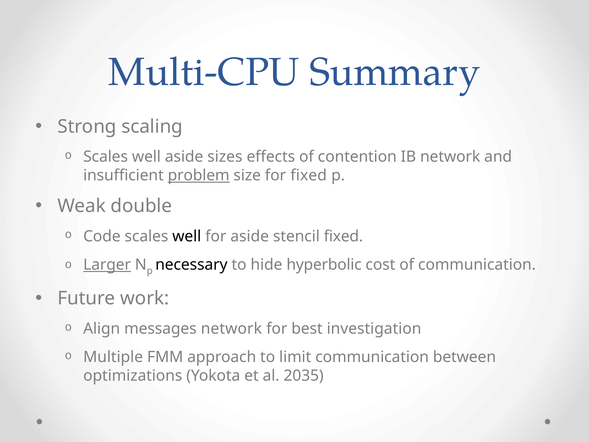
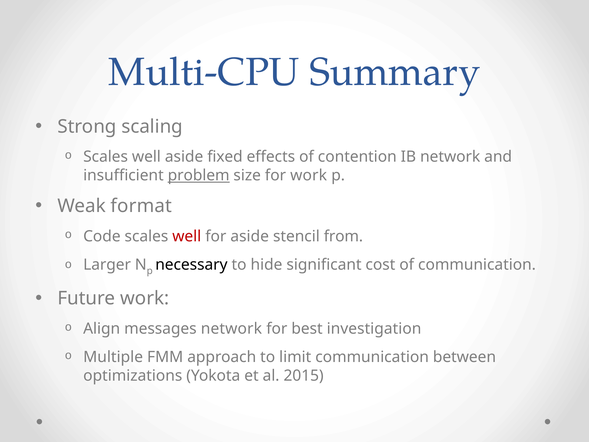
sizes: sizes -> fixed
for fixed: fixed -> work
double: double -> format
well at (187, 236) colour: black -> red
stencil fixed: fixed -> from
Larger underline: present -> none
hyperbolic: hyperbolic -> significant
2035: 2035 -> 2015
